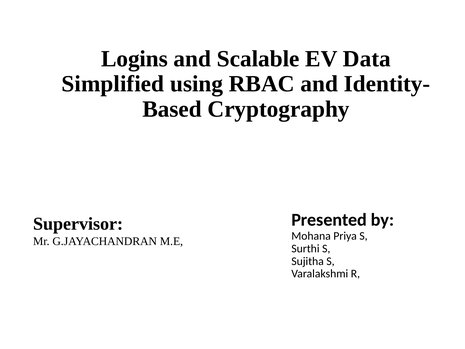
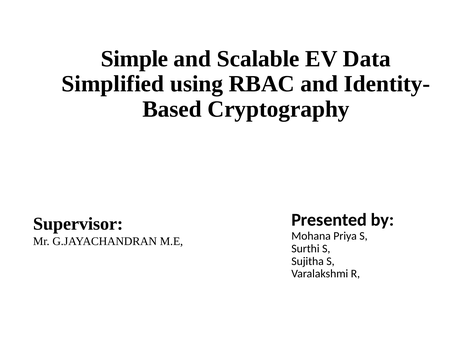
Logins: Logins -> Simple
